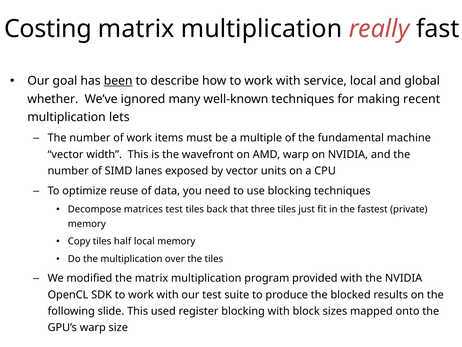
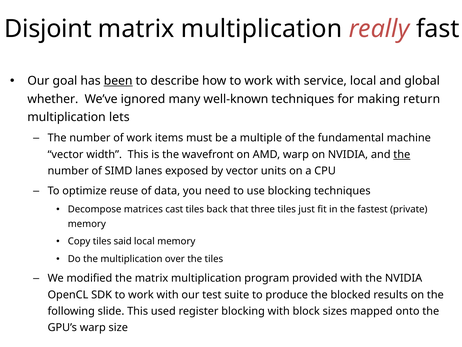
Costing: Costing -> Disjoint
recent: recent -> return
the at (402, 154) underline: none -> present
matrices test: test -> cast
half: half -> said
